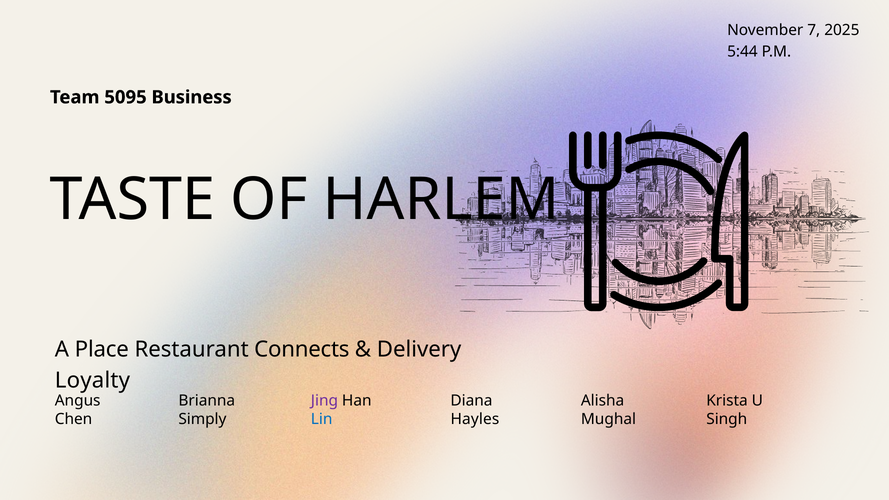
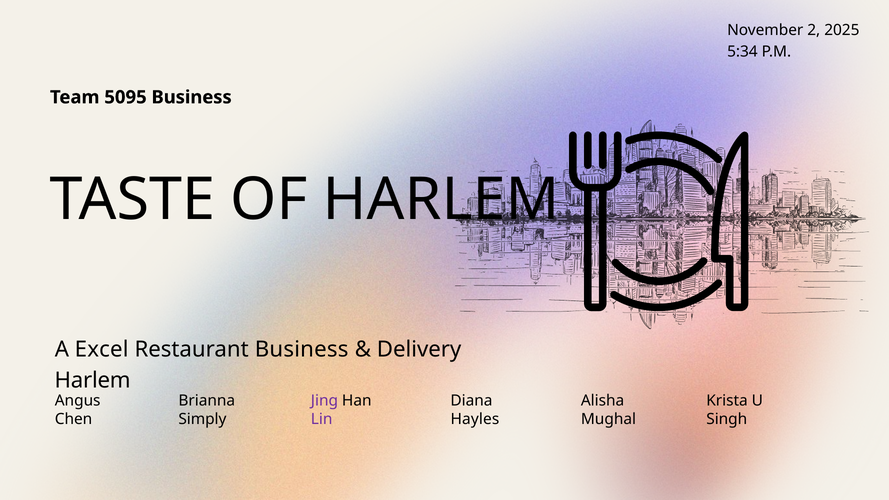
7: 7 -> 2
5:44: 5:44 -> 5:34
Place: Place -> Excel
Restaurant Connects: Connects -> Business
Loyalty at (92, 380): Loyalty -> Harlem
Lin colour: blue -> purple
